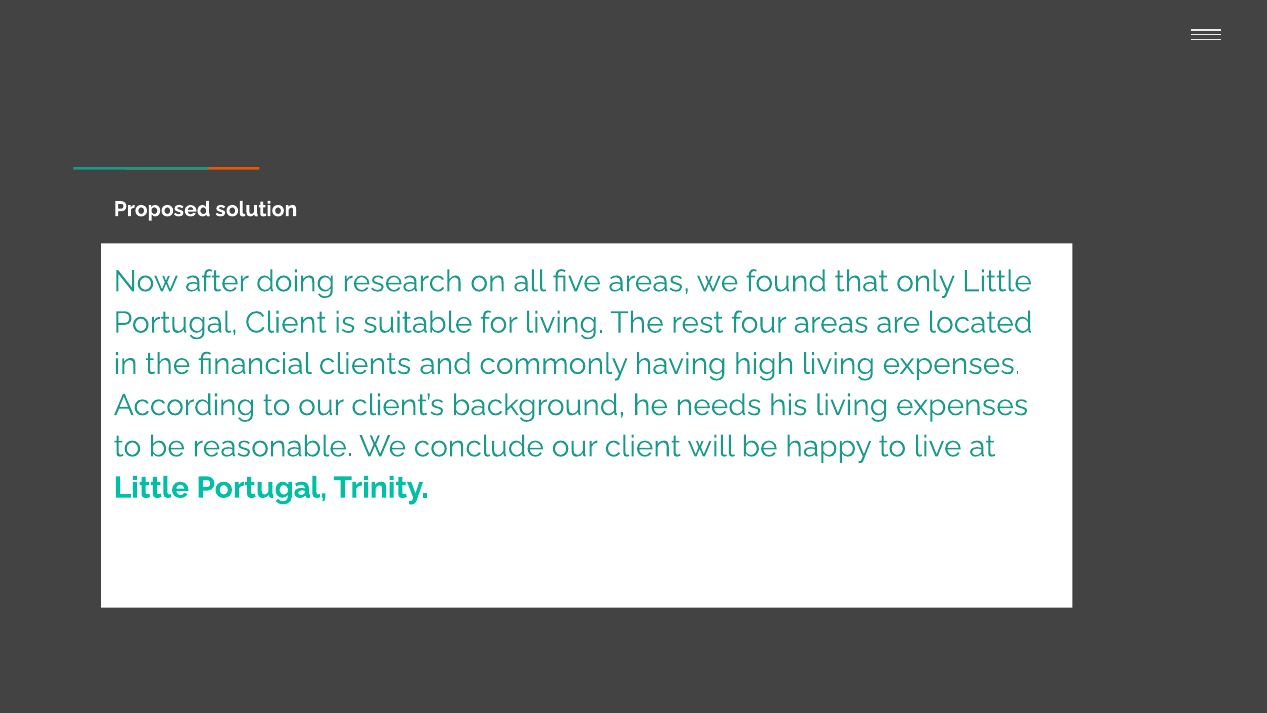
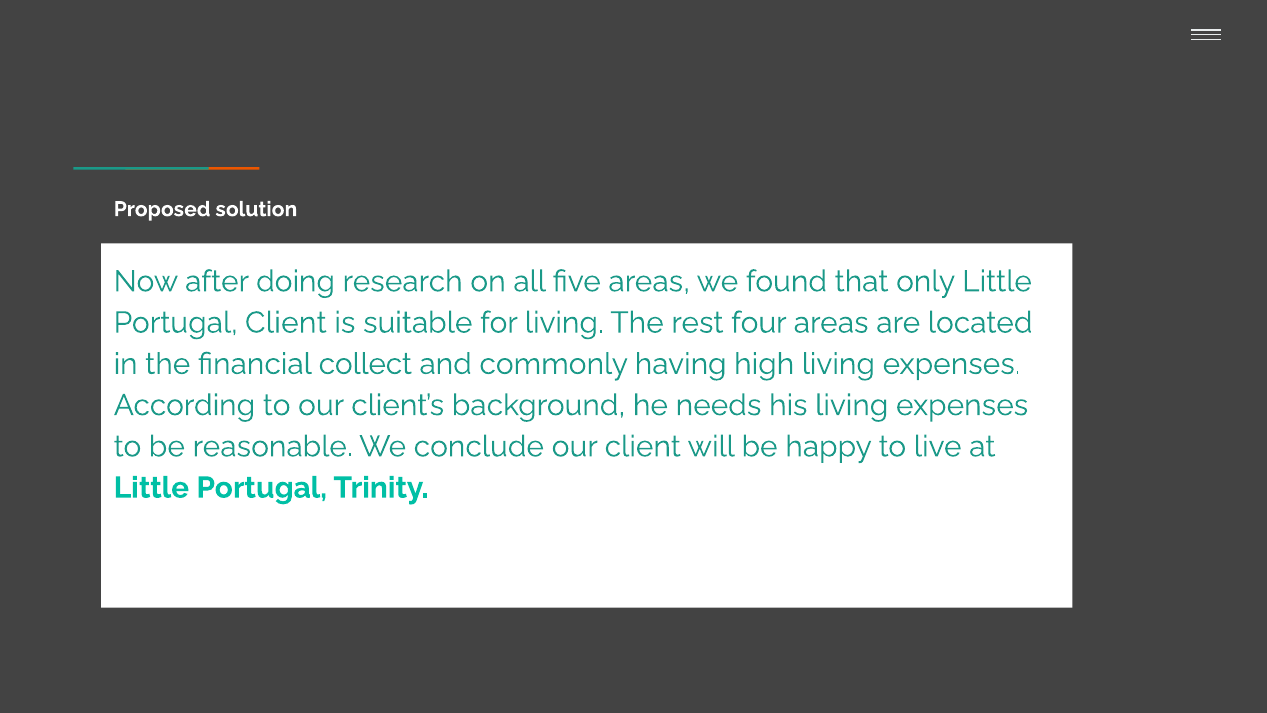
clients: clients -> collect
